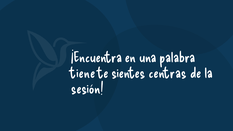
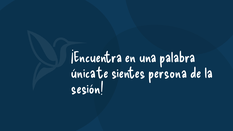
tiene: tiene -> única
centras: centras -> persona
